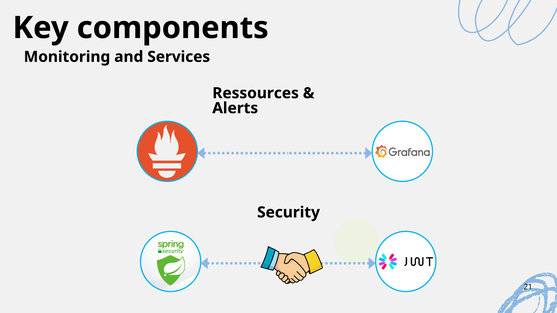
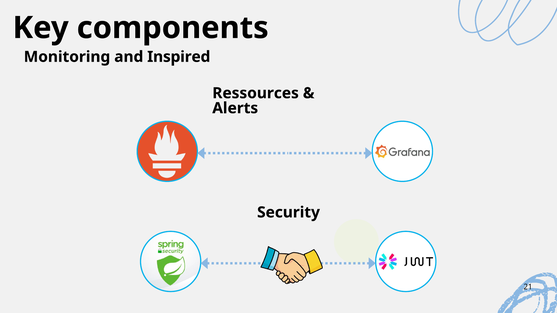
Services: Services -> Inspired
